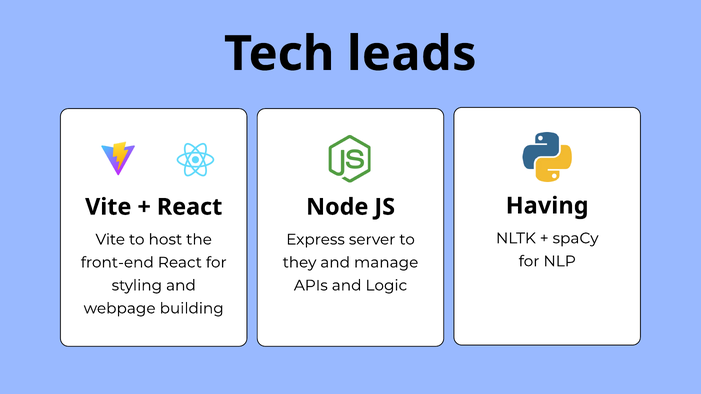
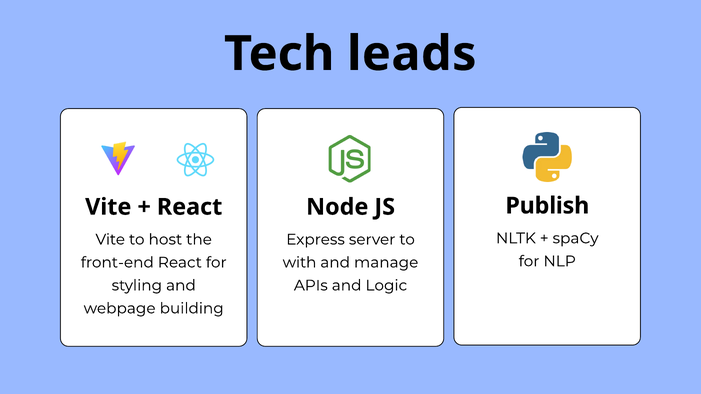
Having: Having -> Publish
they: they -> with
